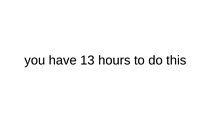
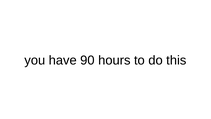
13: 13 -> 90
